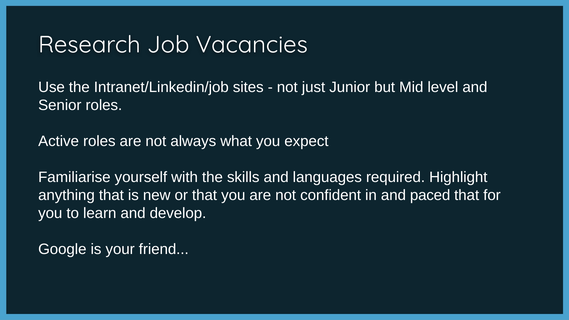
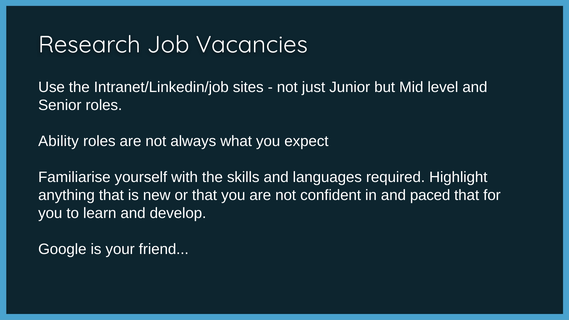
Active: Active -> Ability
